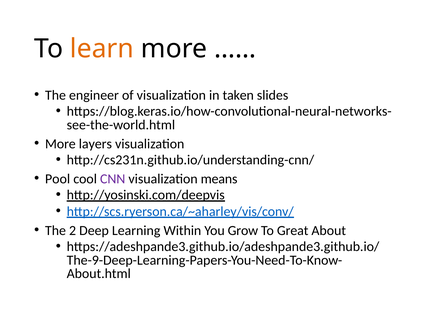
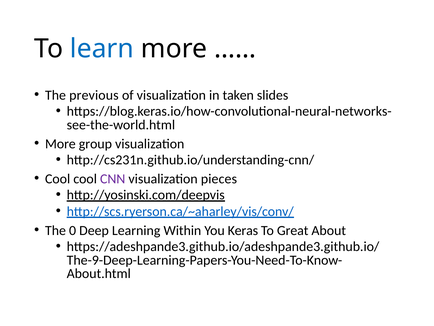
learn colour: orange -> blue
engineer: engineer -> previous
layers: layers -> group
Pool at (58, 179): Pool -> Cool
means: means -> pieces
2: 2 -> 0
Grow: Grow -> Keras
